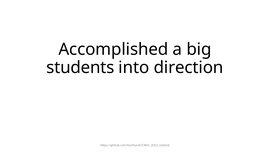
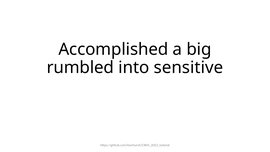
students: students -> rumbled
direction: direction -> sensitive
